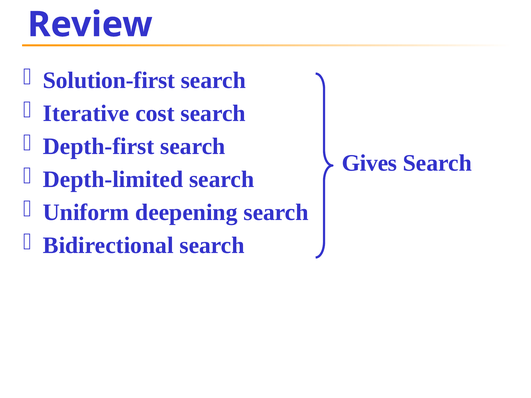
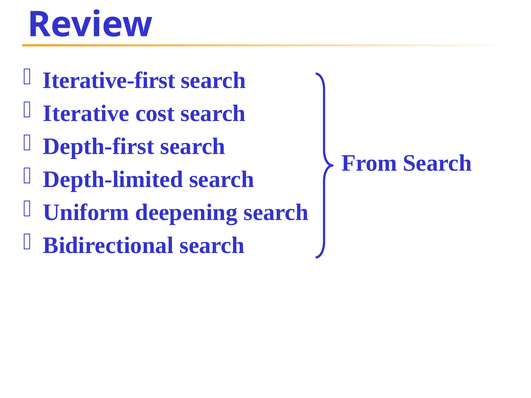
Solution-first: Solution-first -> Iterative-first
Gives: Gives -> From
